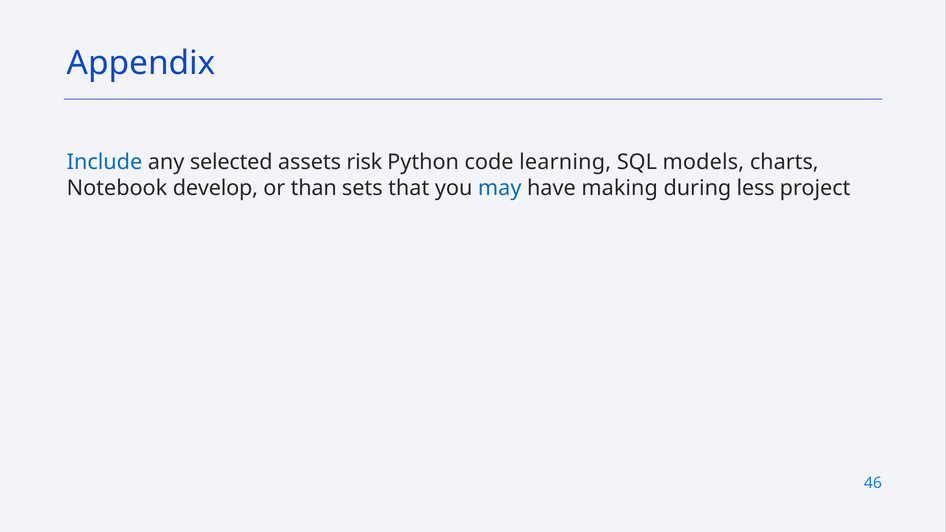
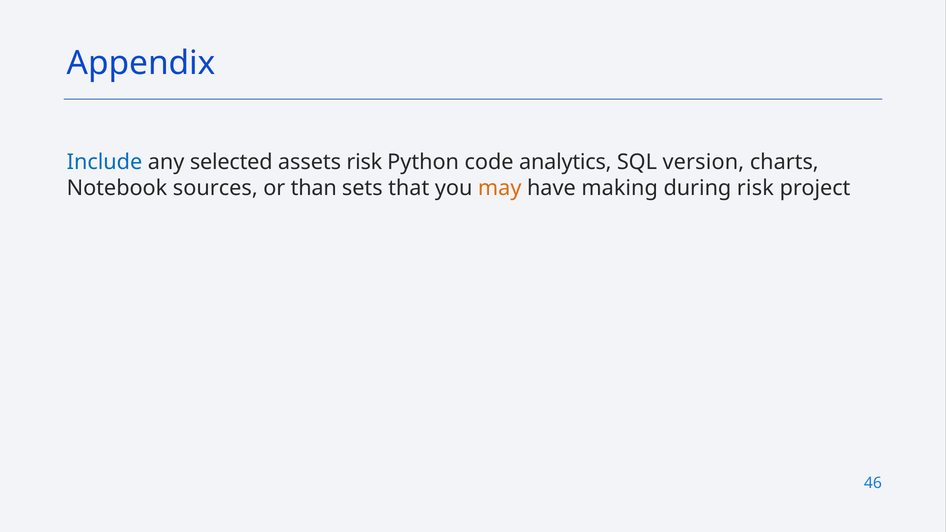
learning: learning -> analytics
models: models -> version
develop: develop -> sources
may colour: blue -> orange
during less: less -> risk
